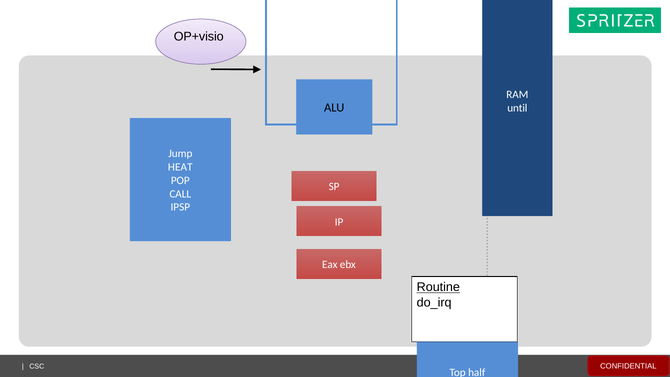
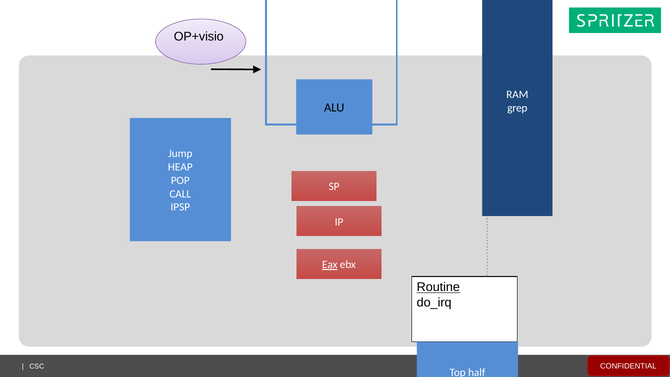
until: until -> grep
HEAT: HEAT -> HEAP
Eax underline: none -> present
